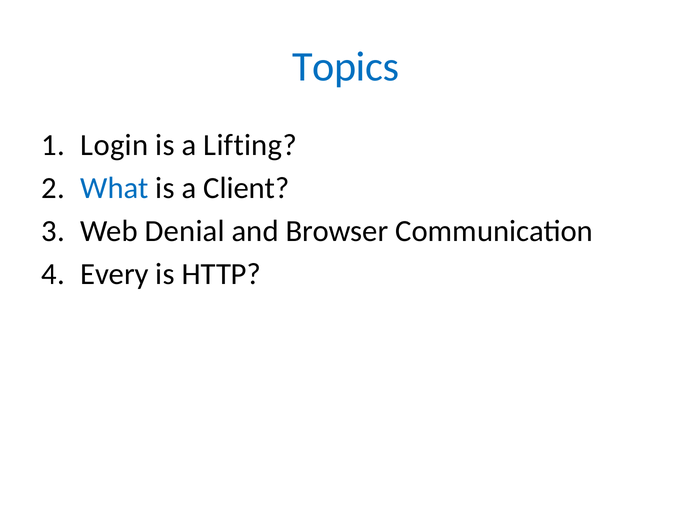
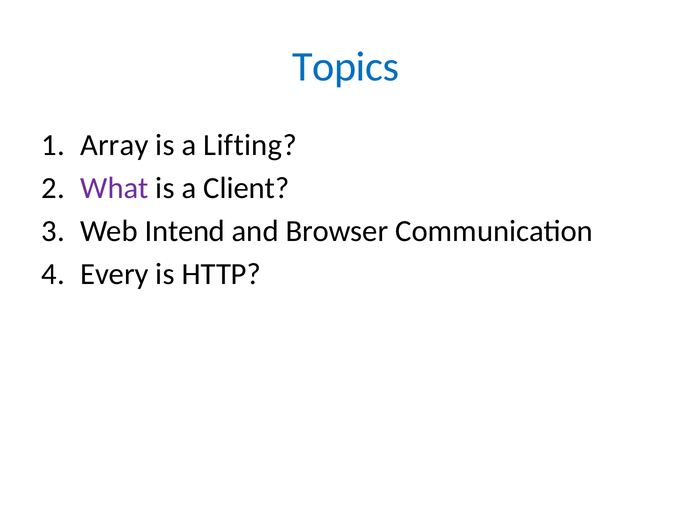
Login: Login -> Array
What colour: blue -> purple
Denial: Denial -> Intend
